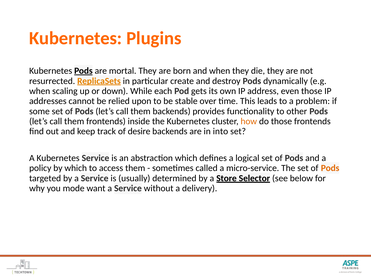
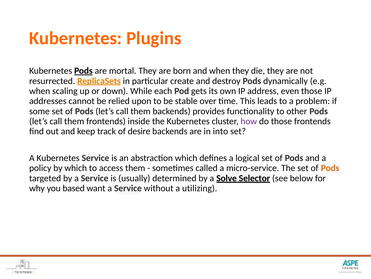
how colour: orange -> purple
Store: Store -> Solve
mode: mode -> based
delivery: delivery -> utilizing
